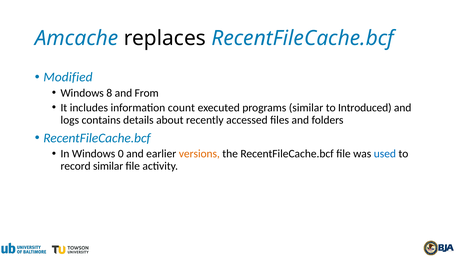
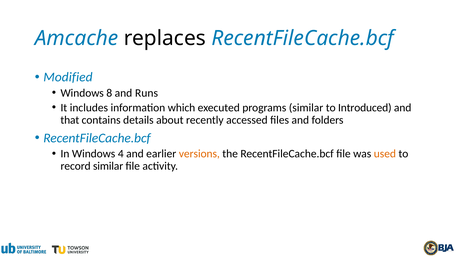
From: From -> Runs
count: count -> which
logs: logs -> that
0: 0 -> 4
used colour: blue -> orange
